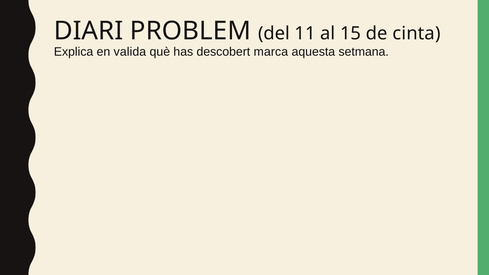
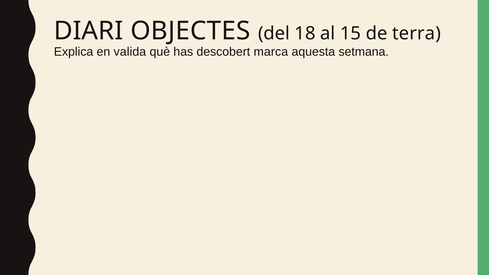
PROBLEM: PROBLEM -> OBJECTES
11: 11 -> 18
cinta: cinta -> terra
